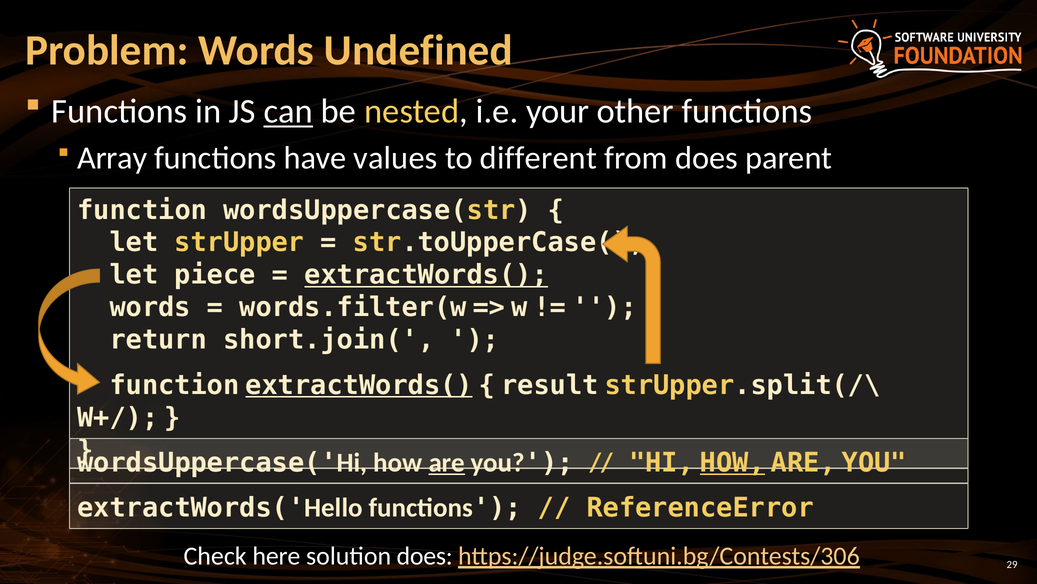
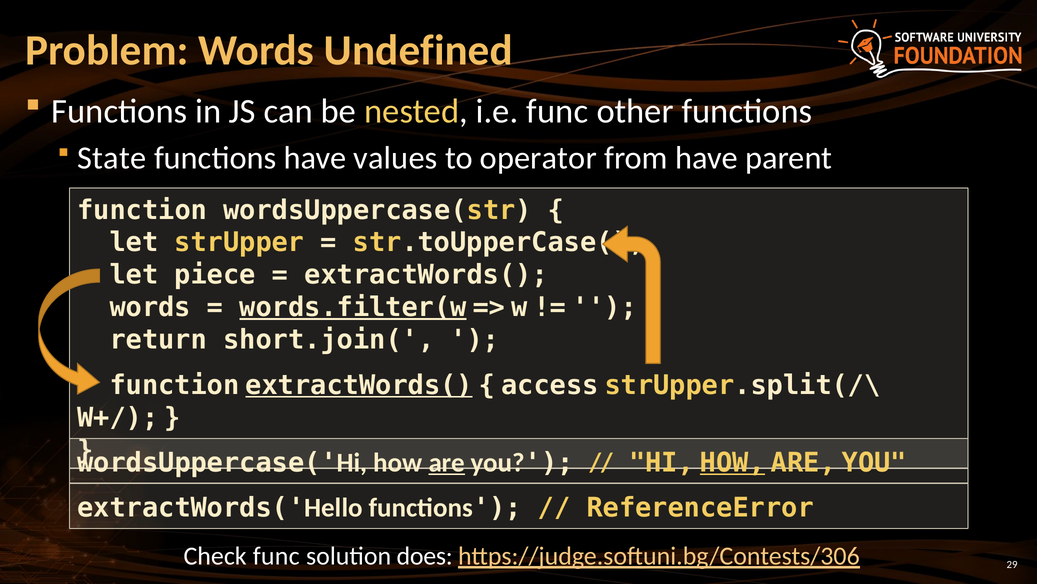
can underline: present -> none
i.e your: your -> func
Array: Array -> State
different: different -> operator
from does: does -> have
extractWords( at (426, 275) underline: present -> none
words.filter(w underline: none -> present
result: result -> access
Check here: here -> func
